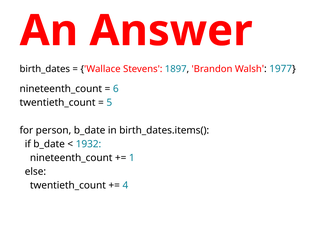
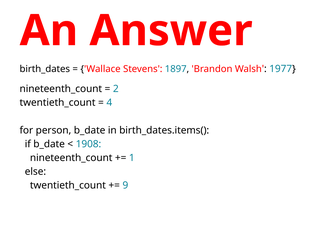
6: 6 -> 2
5: 5 -> 4
1932: 1932 -> 1908
4: 4 -> 9
